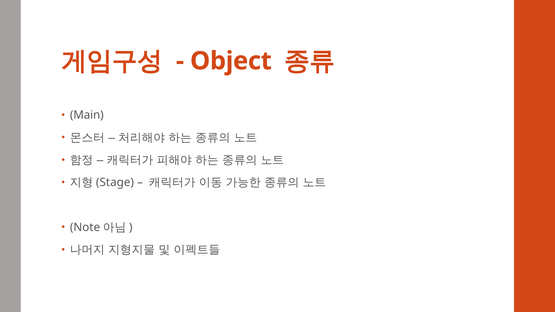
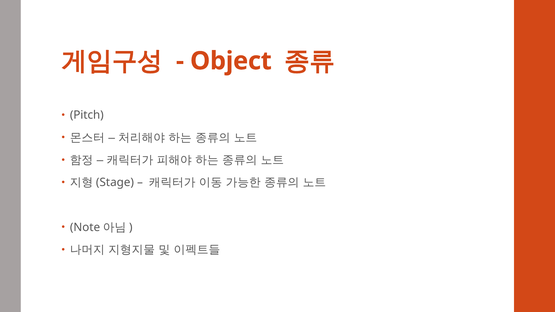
Main: Main -> Pitch
